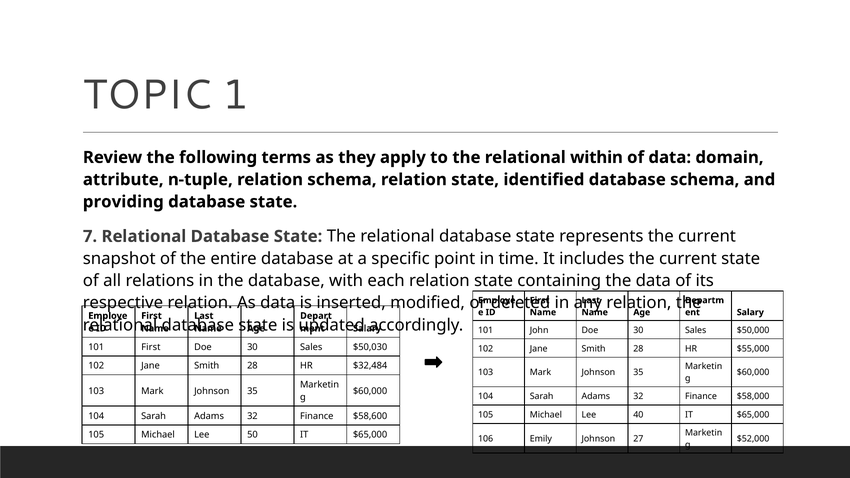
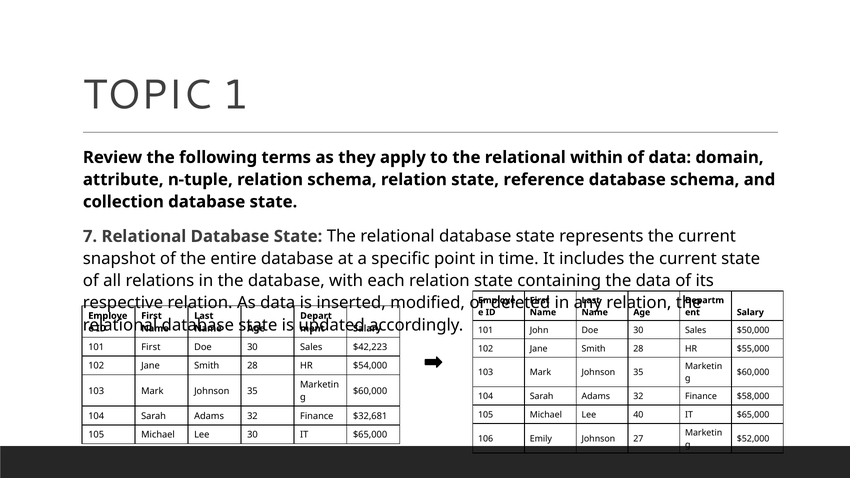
identified: identified -> reference
providing: providing -> collection
$50,030: $50,030 -> $42,223
$32,484: $32,484 -> $54,000
$58,600: $58,600 -> $32,681
Lee 50: 50 -> 30
